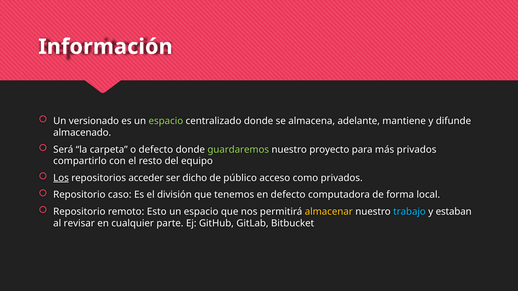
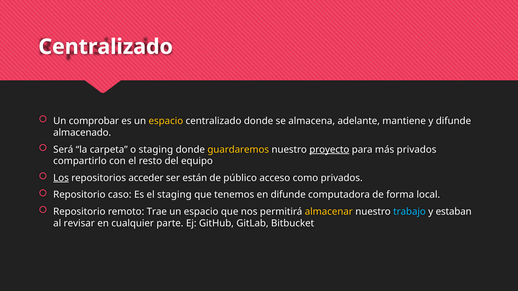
Información at (105, 47): Información -> Centralizado
versionado: versionado -> comprobar
espacio at (166, 121) colour: light green -> yellow
o defecto: defecto -> staging
guardaremos colour: light green -> yellow
proyecto underline: none -> present
dicho: dicho -> están
el división: división -> staging
en defecto: defecto -> difunde
Esto: Esto -> Trae
